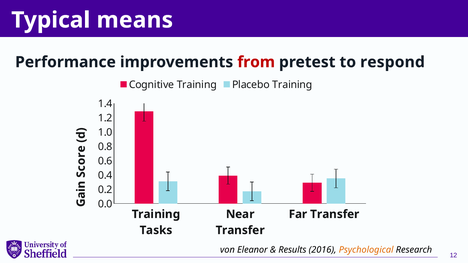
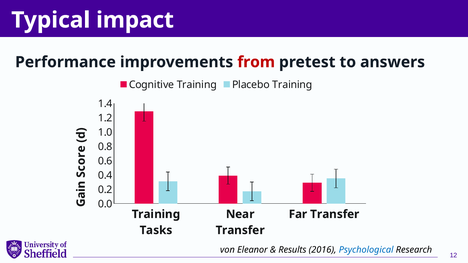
means: means -> impact
respond: respond -> answers
Psychological colour: orange -> blue
